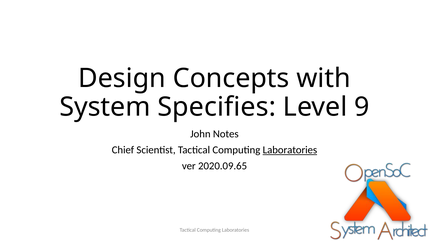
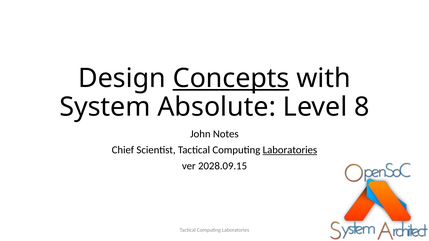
Concepts underline: none -> present
Specifies: Specifies -> Absolute
9: 9 -> 8
2020.09.65: 2020.09.65 -> 2028.09.15
